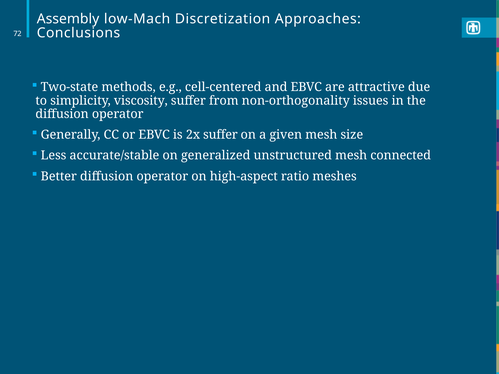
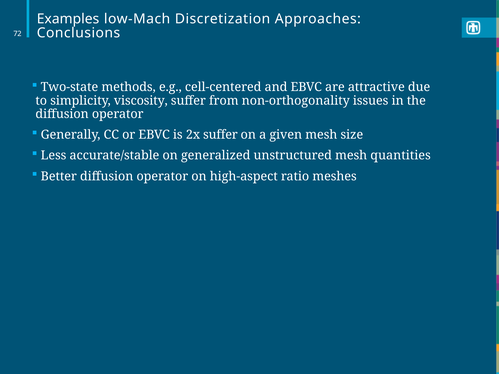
Assembly: Assembly -> Examples
connected: connected -> quantities
